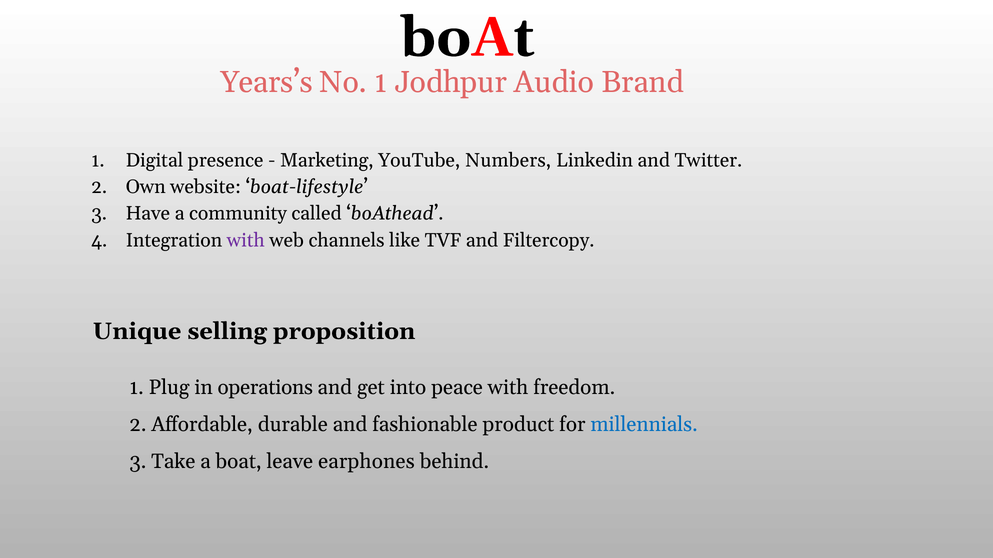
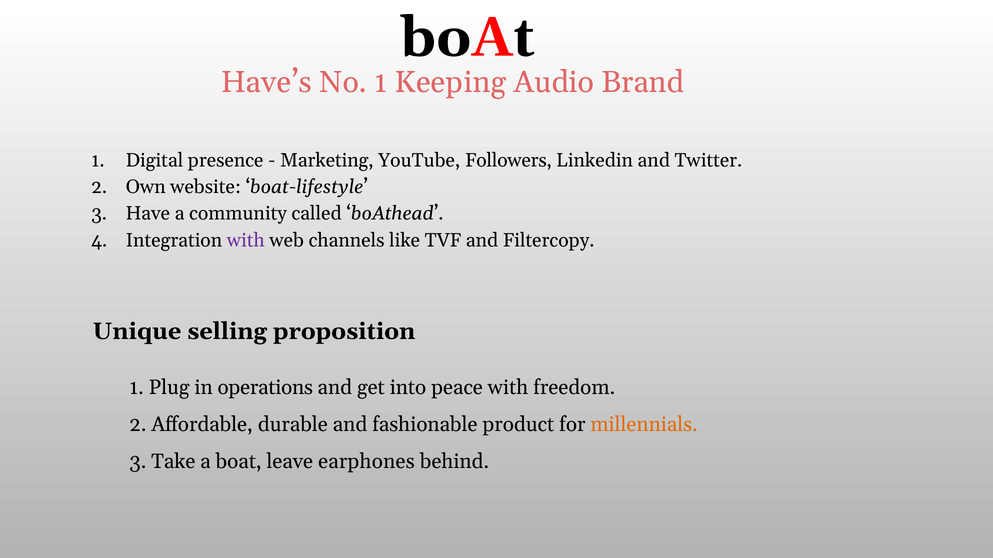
Years’s: Years’s -> Have’s
Jodhpur: Jodhpur -> Keeping
Numbers: Numbers -> Followers
millennials colour: blue -> orange
